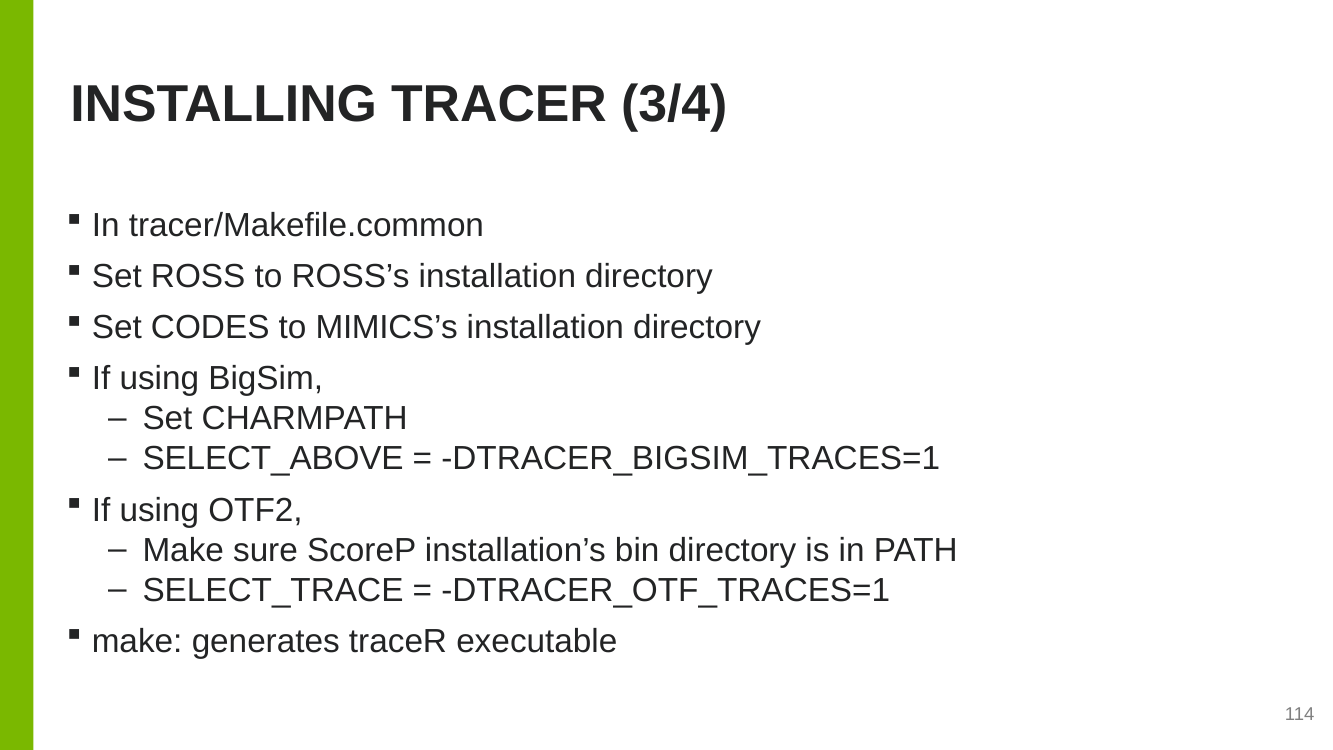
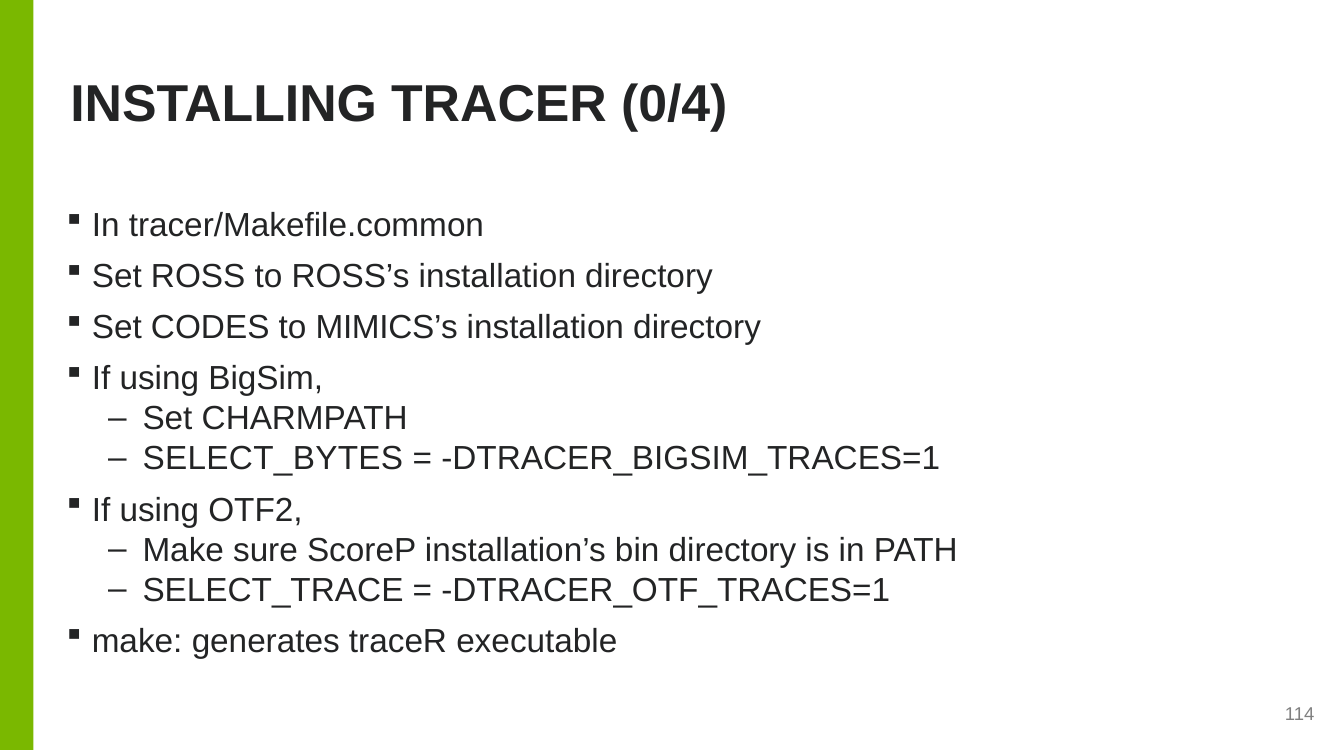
3/4: 3/4 -> 0/4
SELECT_ABOVE: SELECT_ABOVE -> SELECT_BYTES
